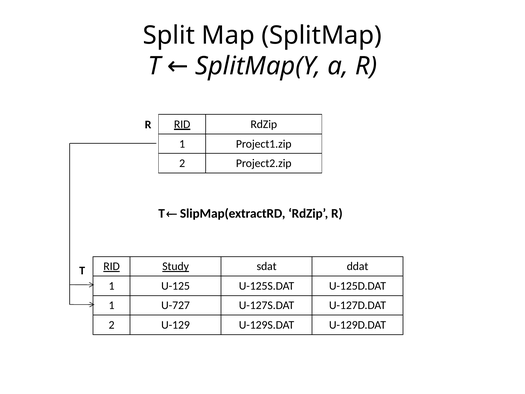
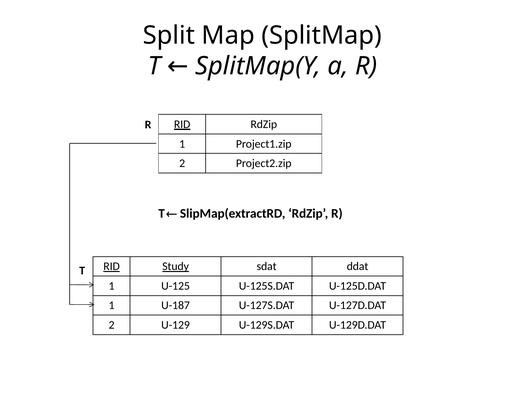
U-727: U-727 -> U-187
